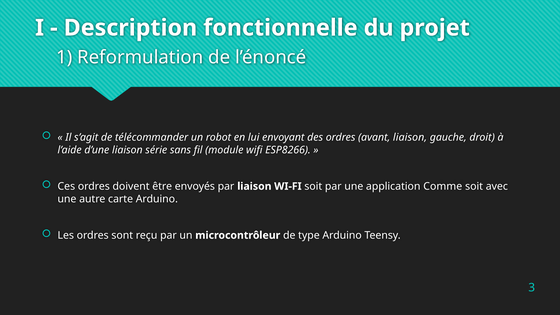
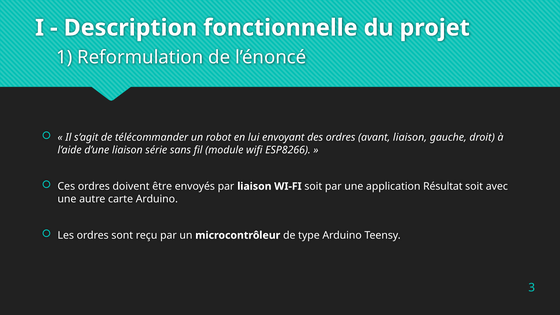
Comme: Comme -> Résultat
